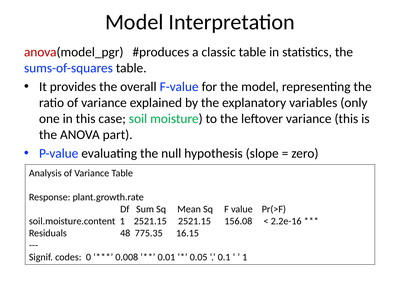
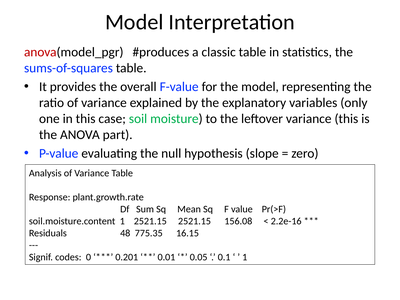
0.008: 0.008 -> 0.201
